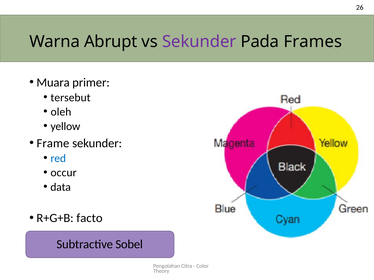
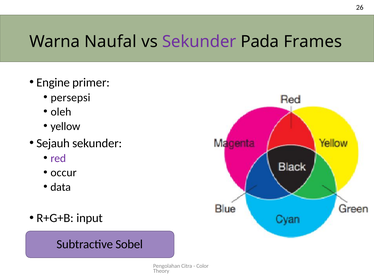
Abrupt: Abrupt -> Naufal
Muara: Muara -> Engine
tersebut: tersebut -> persepsi
Frame: Frame -> Sejauh
red colour: blue -> purple
facto: facto -> input
